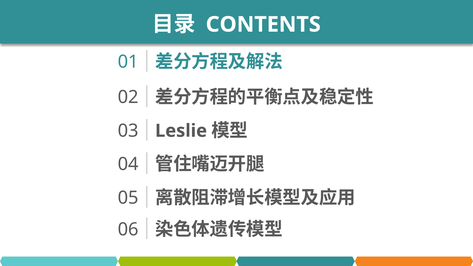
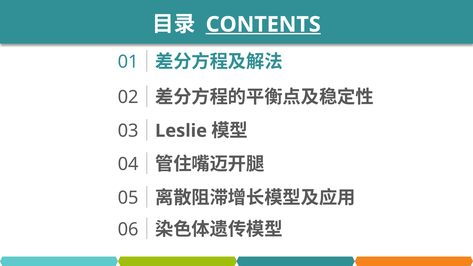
CONTENTS underline: none -> present
